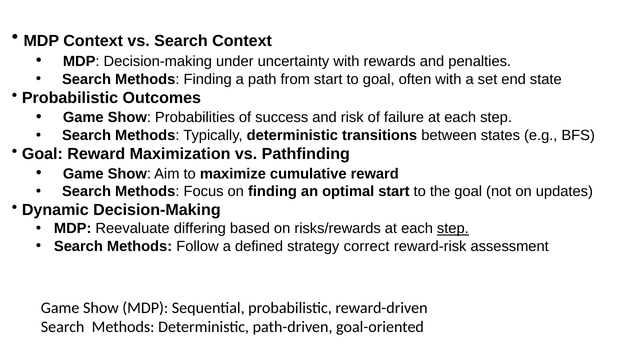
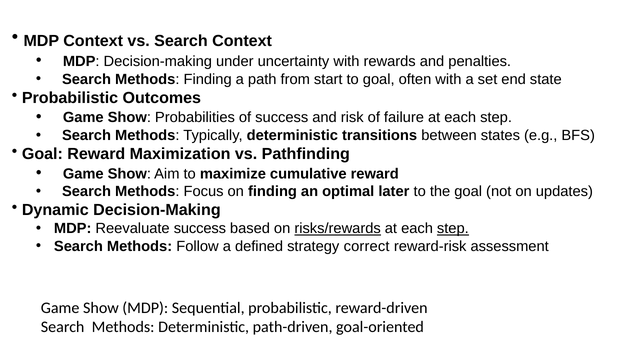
optimal start: start -> later
Reevaluate differing: differing -> success
risks/rewards underline: none -> present
